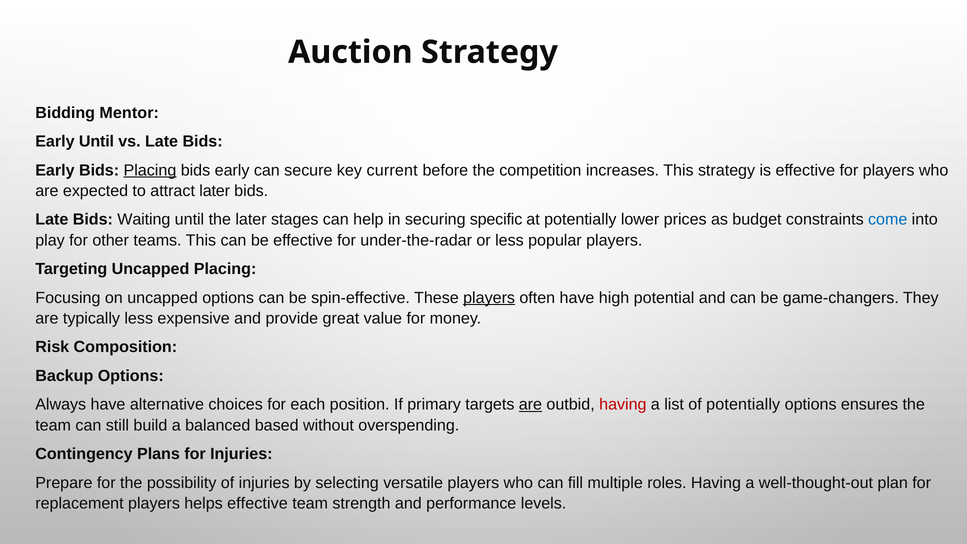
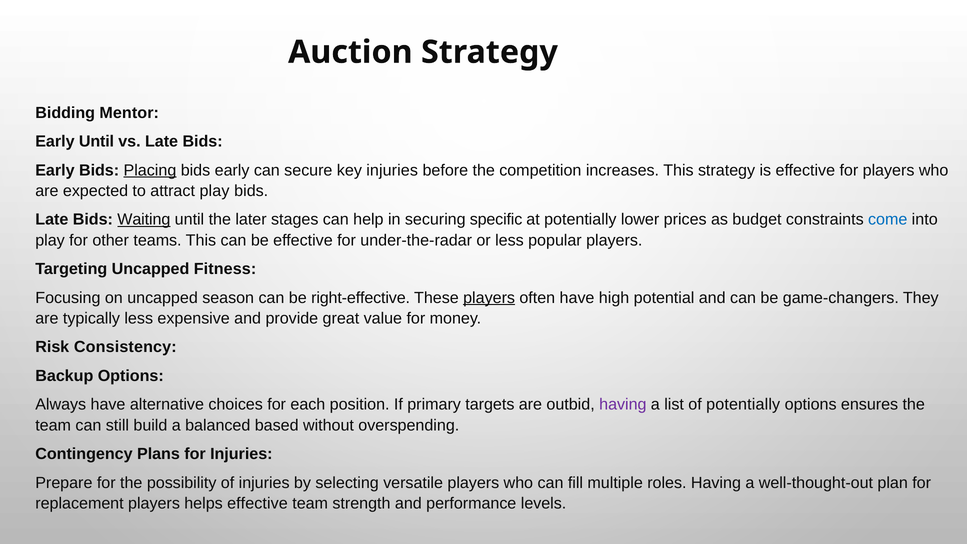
key current: current -> injuries
attract later: later -> play
Waiting underline: none -> present
Uncapped Placing: Placing -> Fitness
uncapped options: options -> season
spin-effective: spin-effective -> right-effective
Composition: Composition -> Consistency
are at (530, 405) underline: present -> none
having at (623, 405) colour: red -> purple
